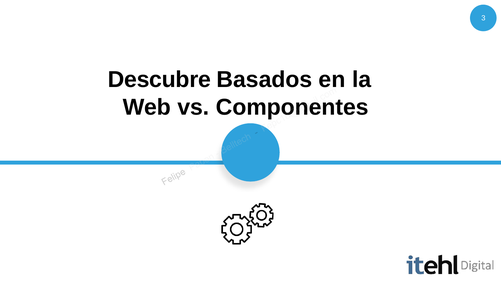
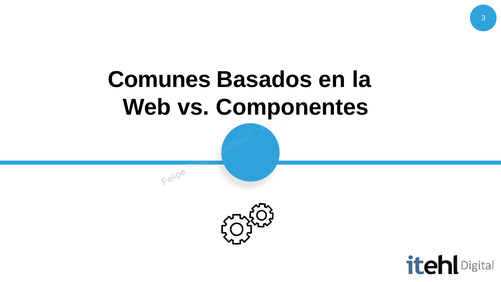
Descubre: Descubre -> Comunes
